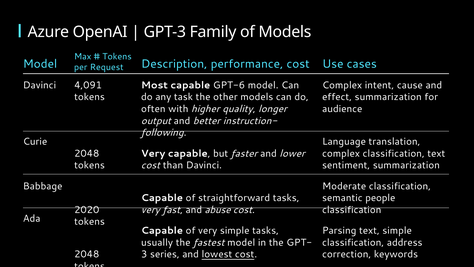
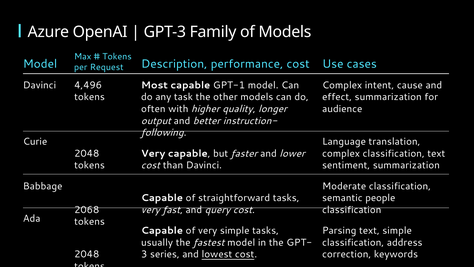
4,091: 4,091 -> 4,496
GPT-6: GPT-6 -> GPT-1
2020: 2020 -> 2068
abuse: abuse -> query
